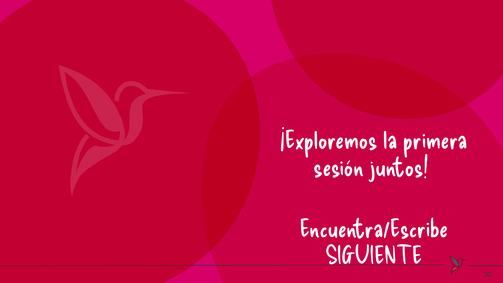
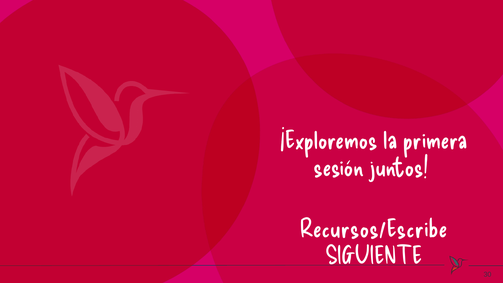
Encuentra/Escribe: Encuentra/Escribe -> Recursos/Escribe
